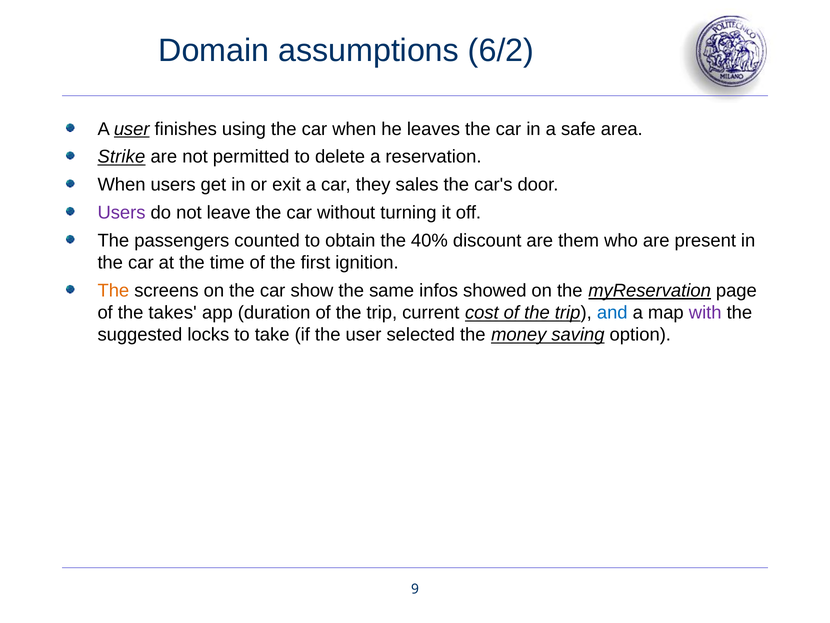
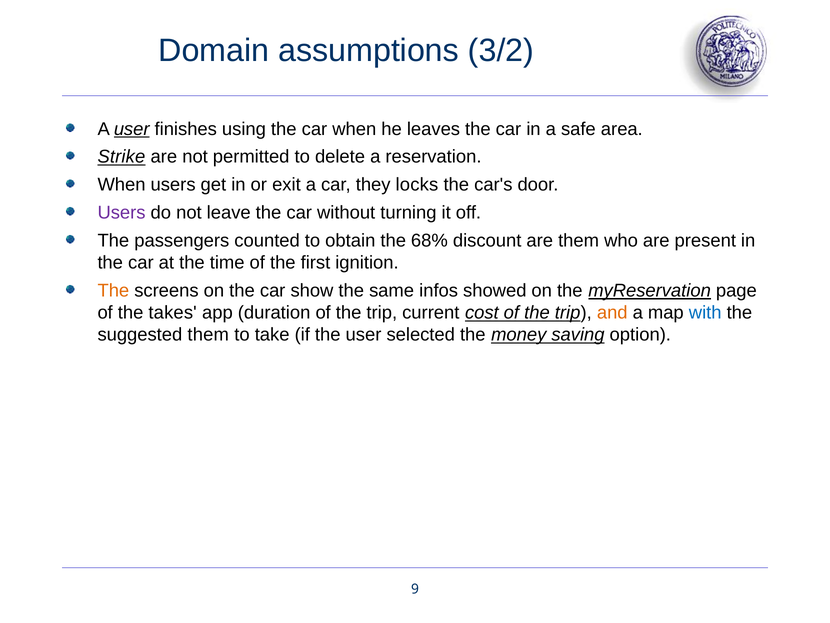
6/2: 6/2 -> 3/2
sales: sales -> locks
40%: 40% -> 68%
and colour: blue -> orange
with colour: purple -> blue
suggested locks: locks -> them
